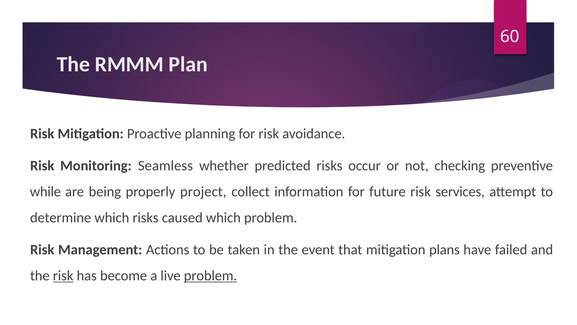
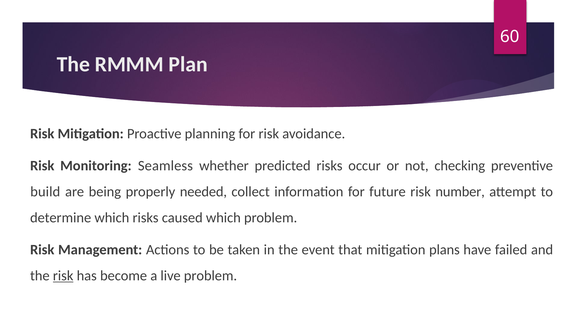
while: while -> build
project: project -> needed
services: services -> number
problem at (210, 275) underline: present -> none
